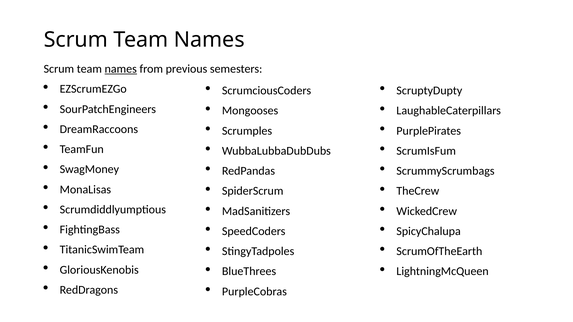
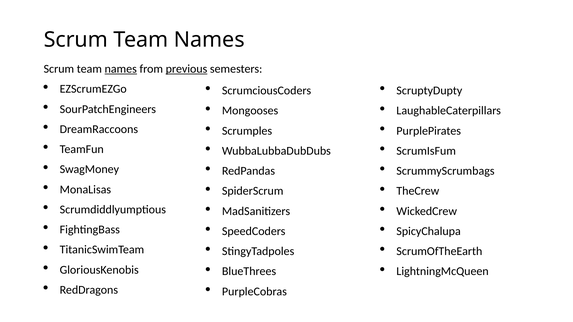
previous underline: none -> present
